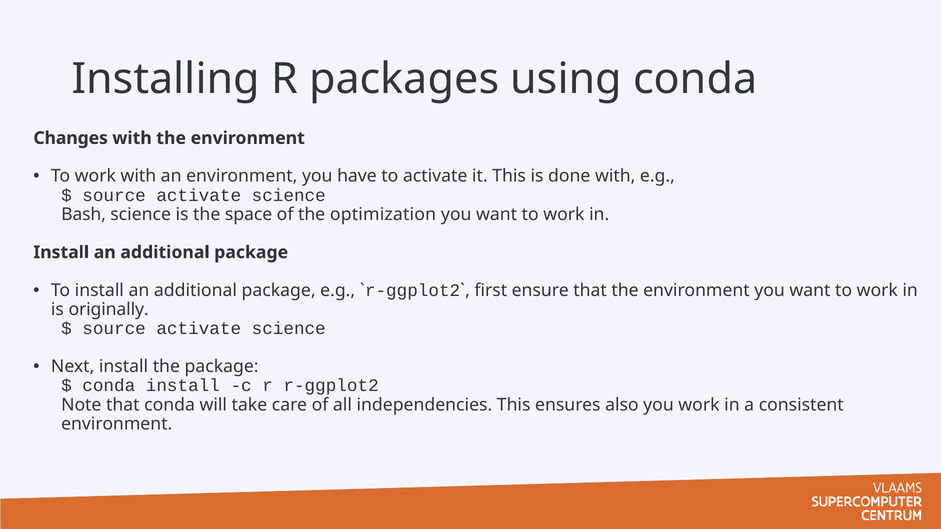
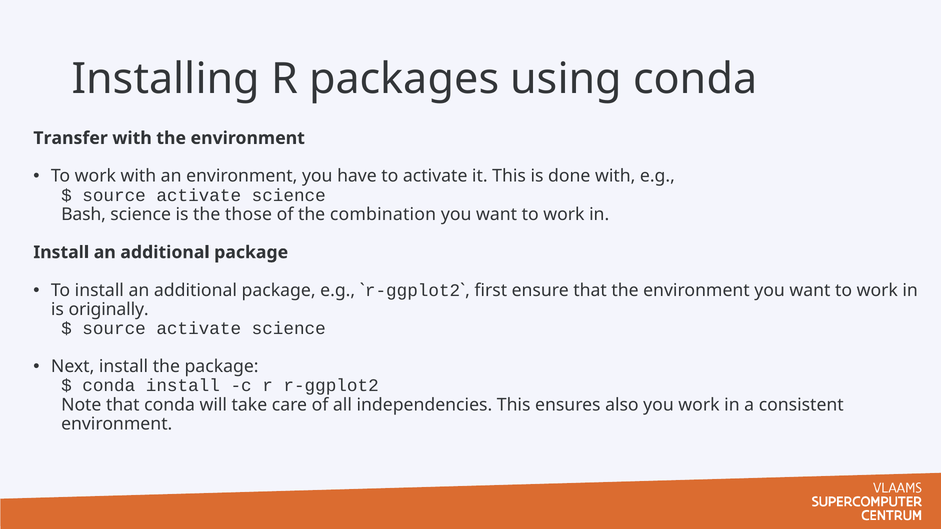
Changes: Changes -> Transfer
space: space -> those
optimization: optimization -> combination
